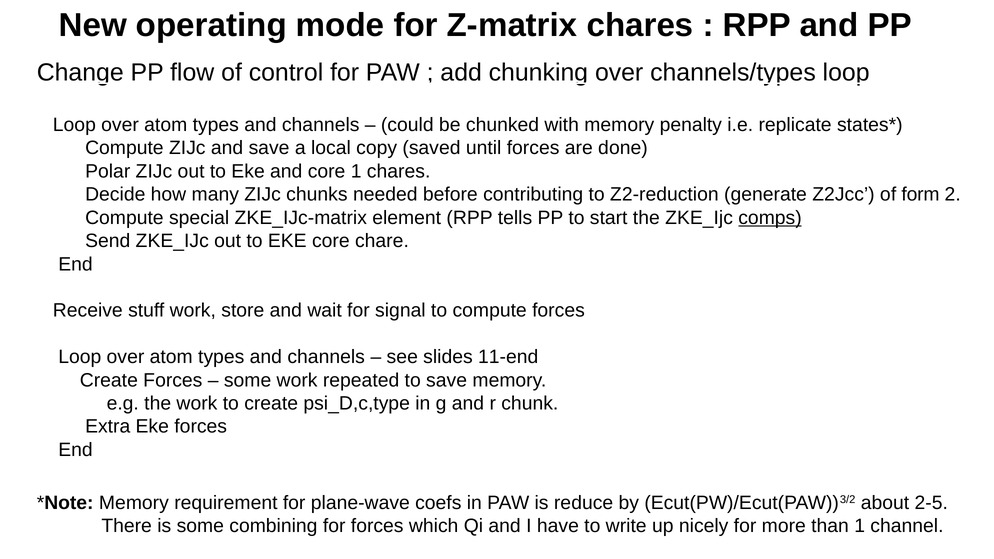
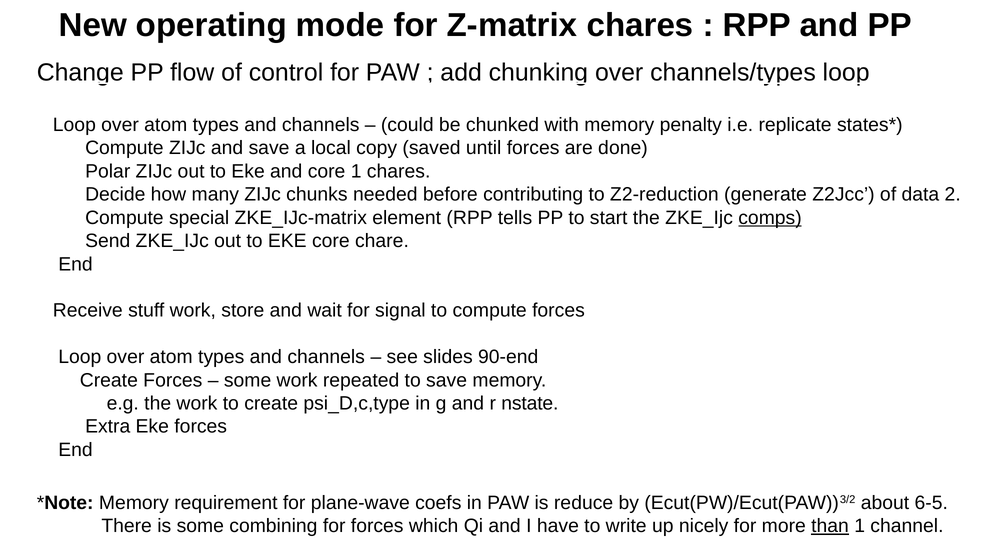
form: form -> data
11-end: 11-end -> 90-end
chunk: chunk -> nstate
2-5: 2-5 -> 6-5
than underline: none -> present
